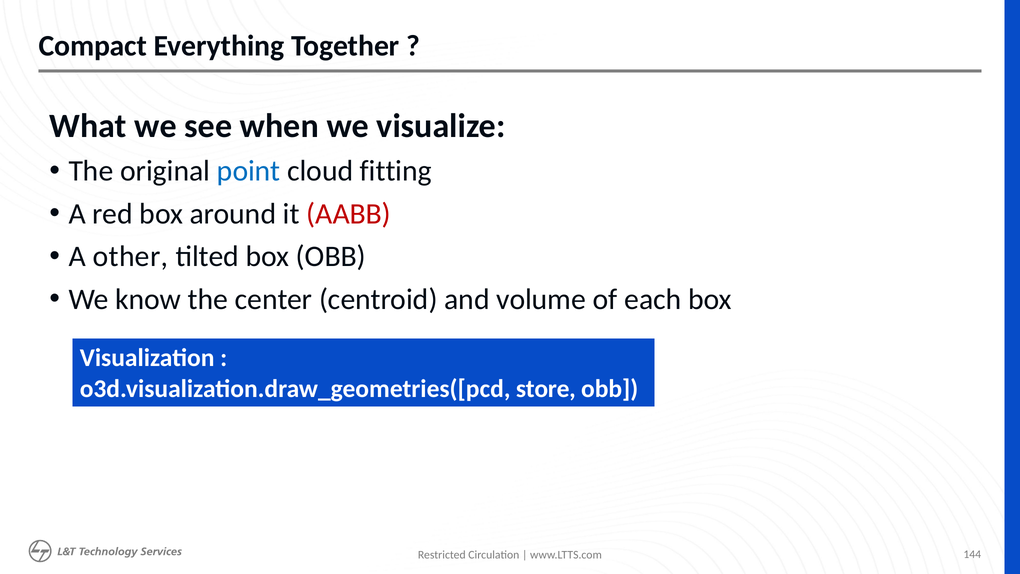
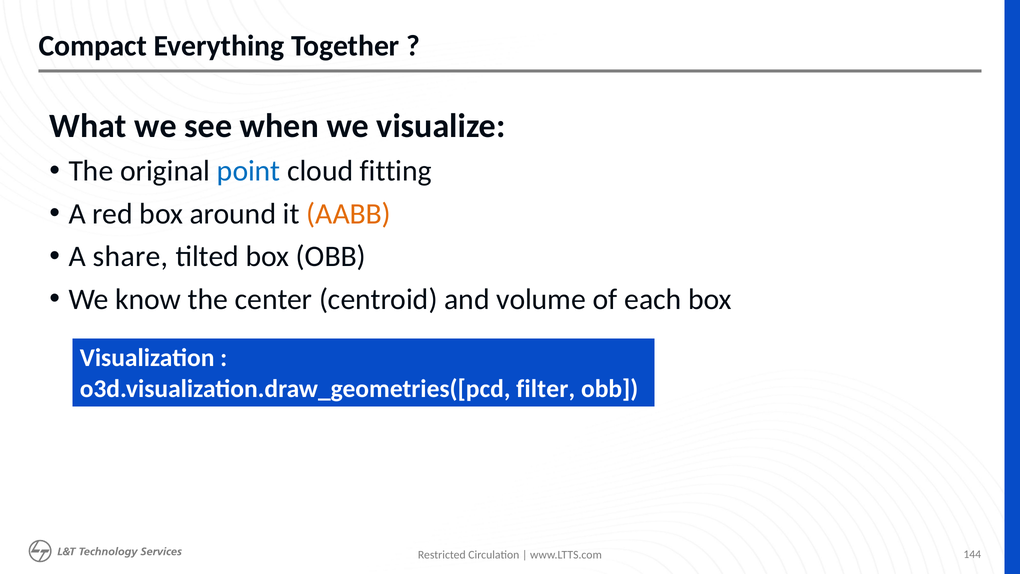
AABB colour: red -> orange
other: other -> share
store: store -> filter
